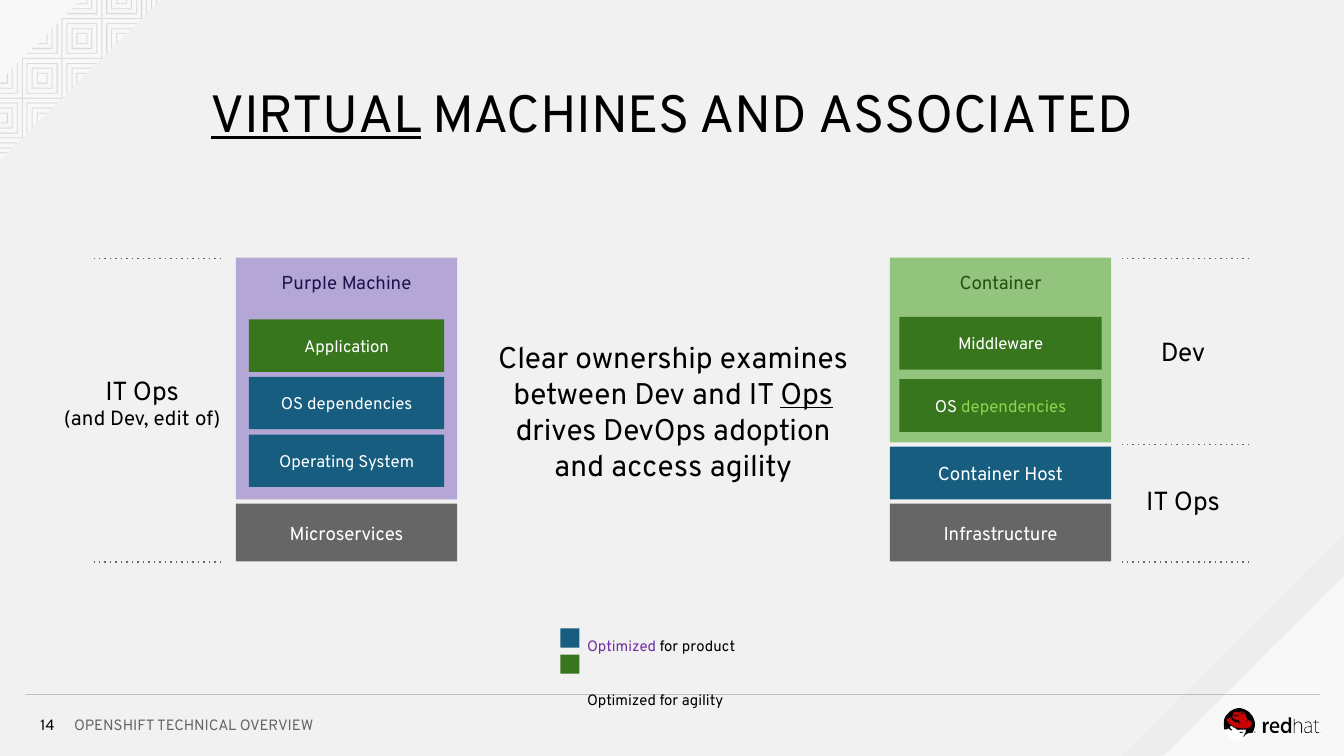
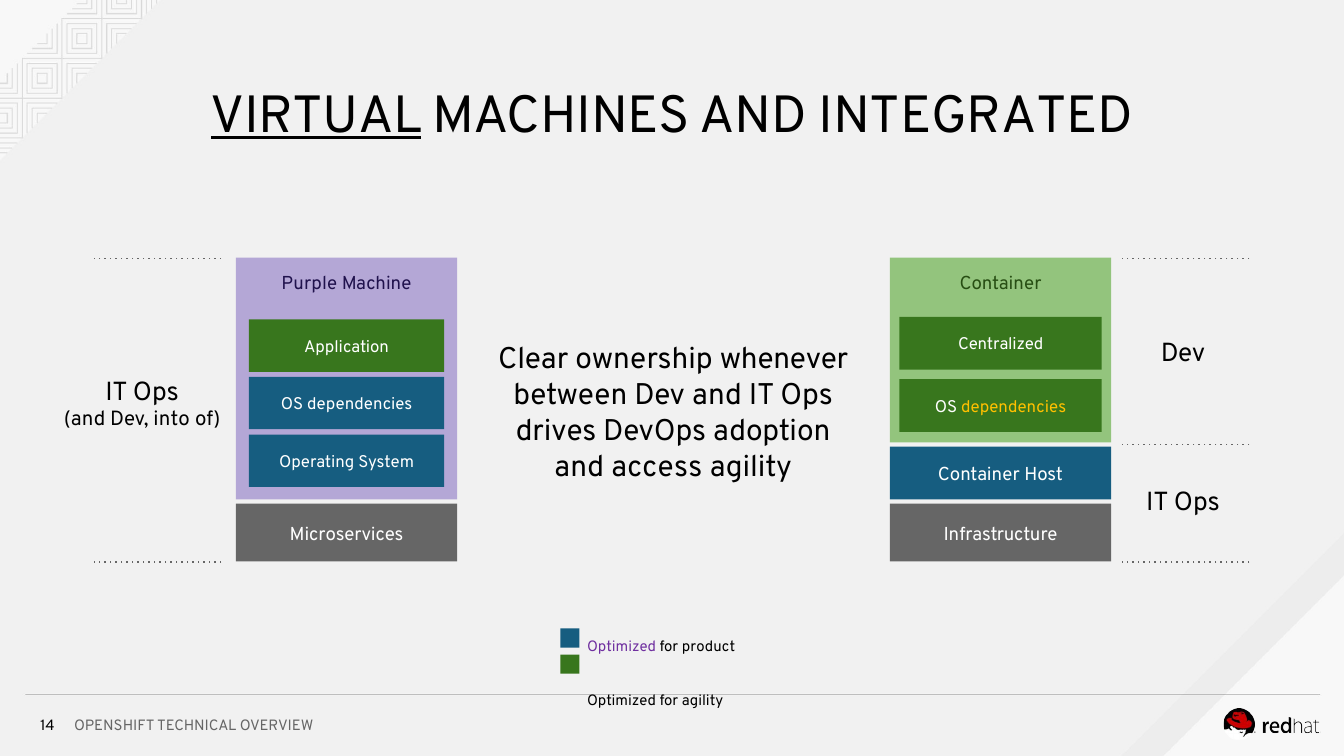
ASSOCIATED: ASSOCIATED -> INTEGRATED
Middleware: Middleware -> Centralized
examines: examines -> whenever
Ops at (807, 395) underline: present -> none
dependencies at (1014, 407) colour: light green -> yellow
edit: edit -> into
